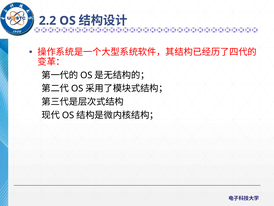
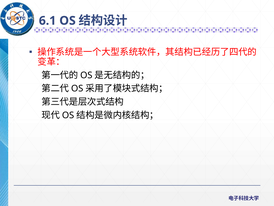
2.2: 2.2 -> 6.1
